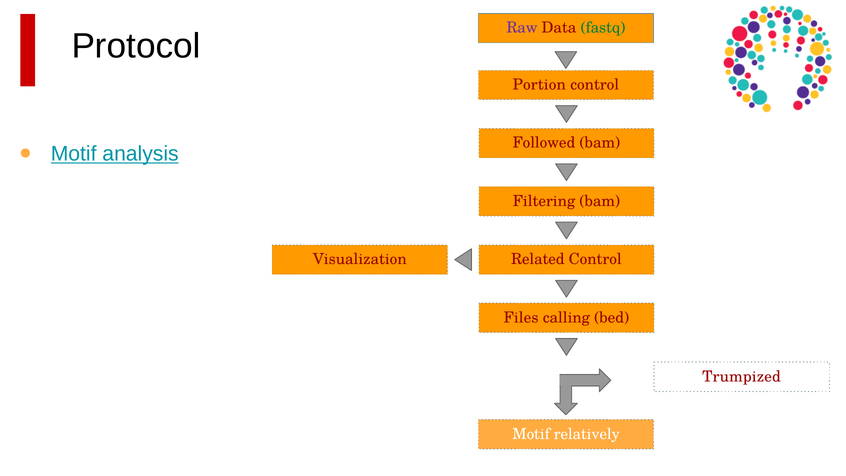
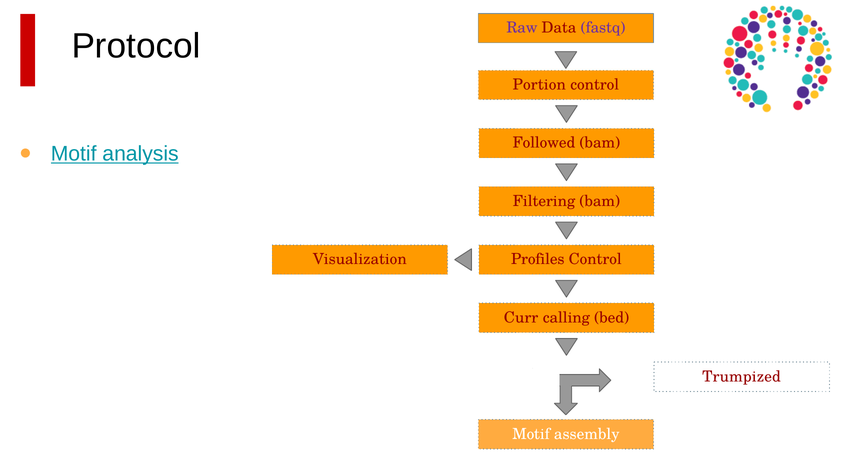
fastq colour: green -> purple
Related: Related -> Profiles
Files: Files -> Curr
relatively: relatively -> assembly
